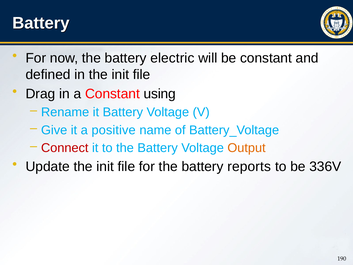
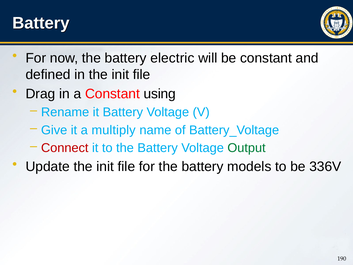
positive: positive -> multiply
Output colour: orange -> green
reports: reports -> models
